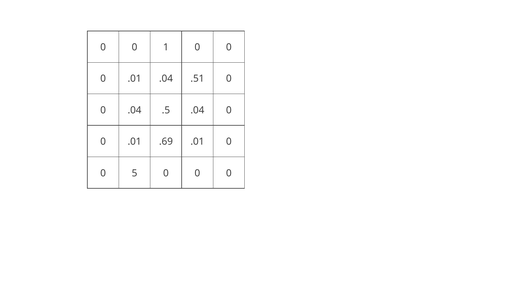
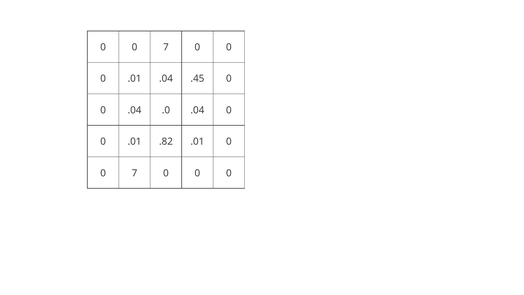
1 at (166, 47): 1 -> 7
.51: .51 -> .45
.5: .5 -> .0
.69: .69 -> .82
5 at (135, 173): 5 -> 7
